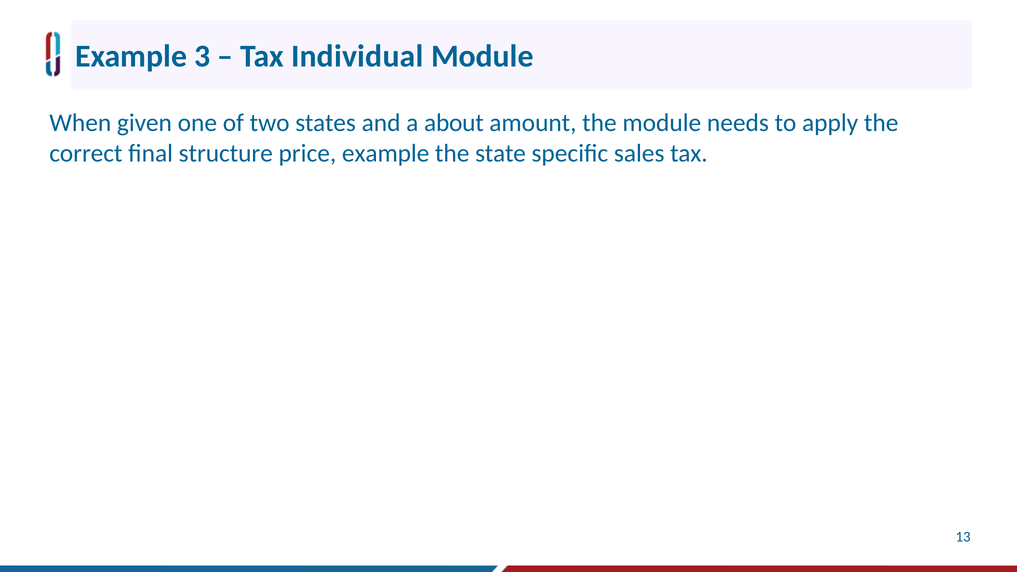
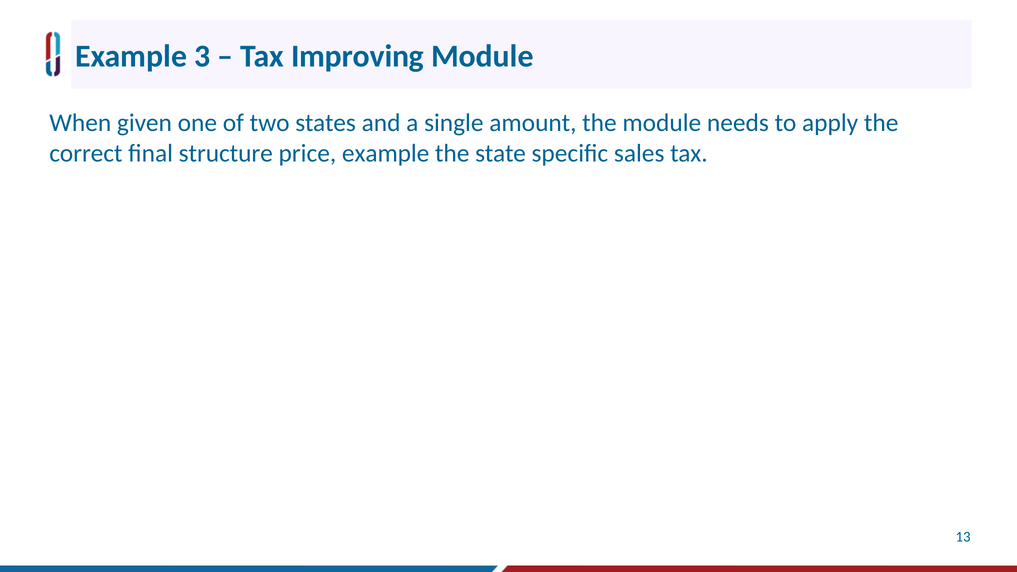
Individual: Individual -> Improving
about: about -> single
